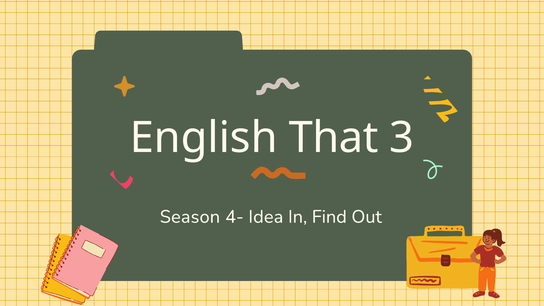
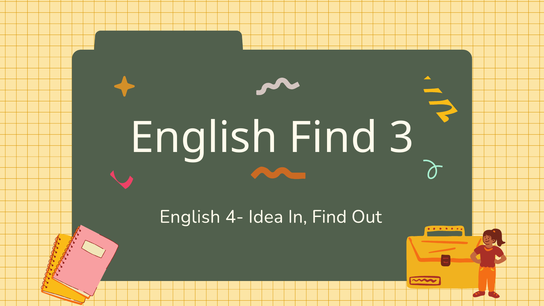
English That: That -> Find
Season at (190, 217): Season -> English
